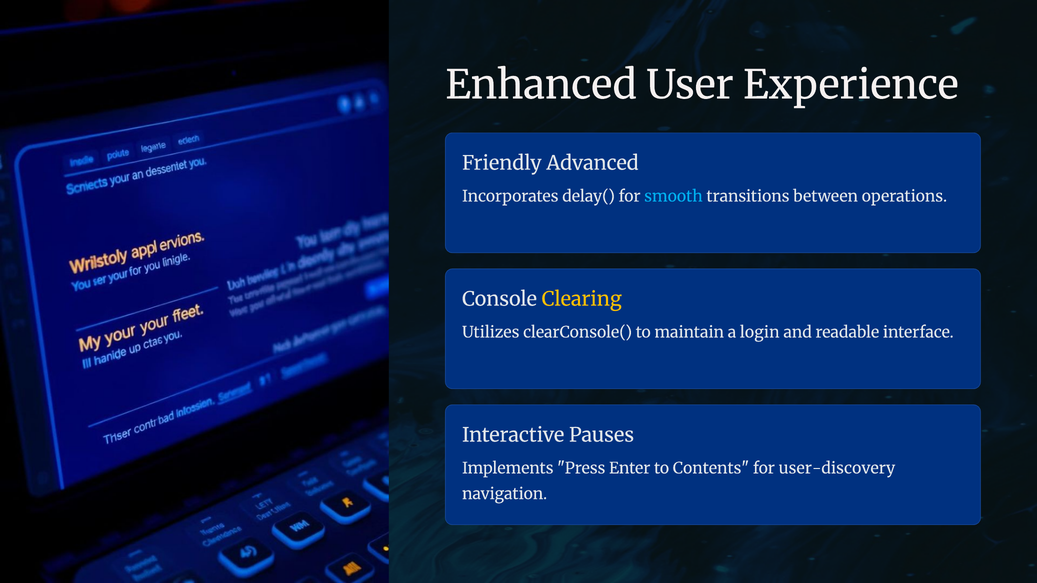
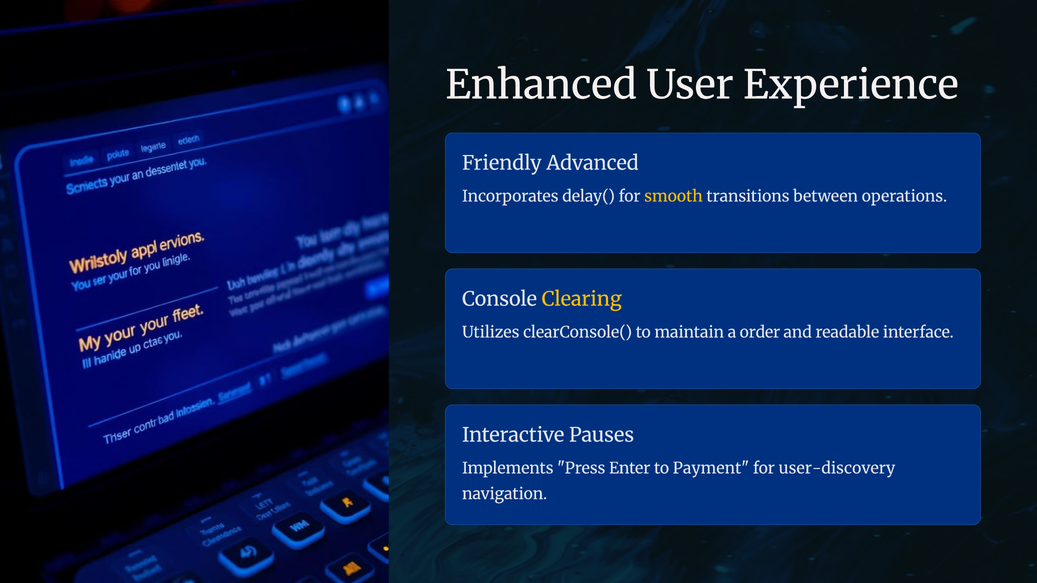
smooth colour: light blue -> yellow
login: login -> order
Contents: Contents -> Payment
